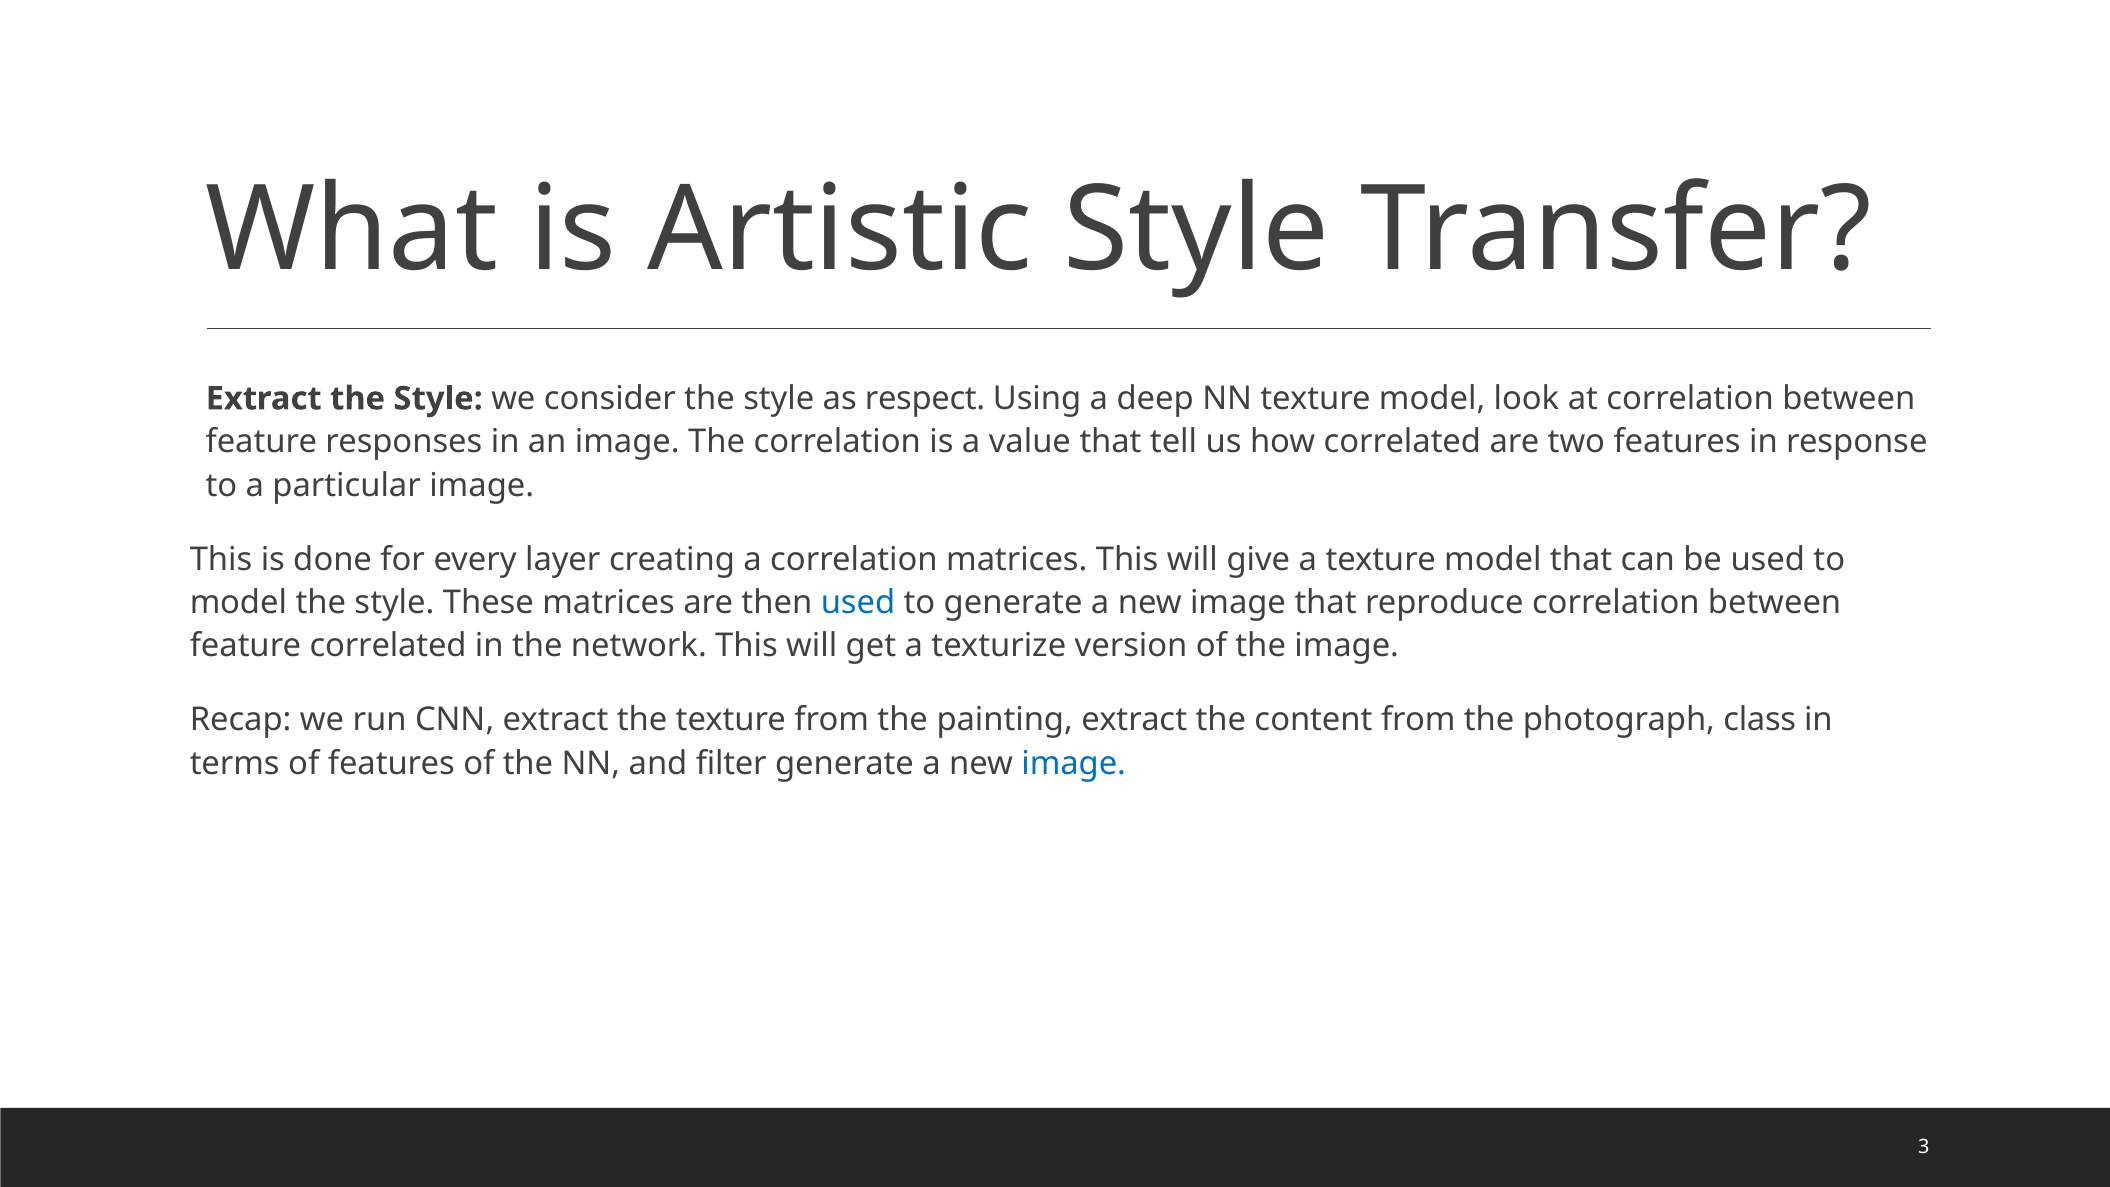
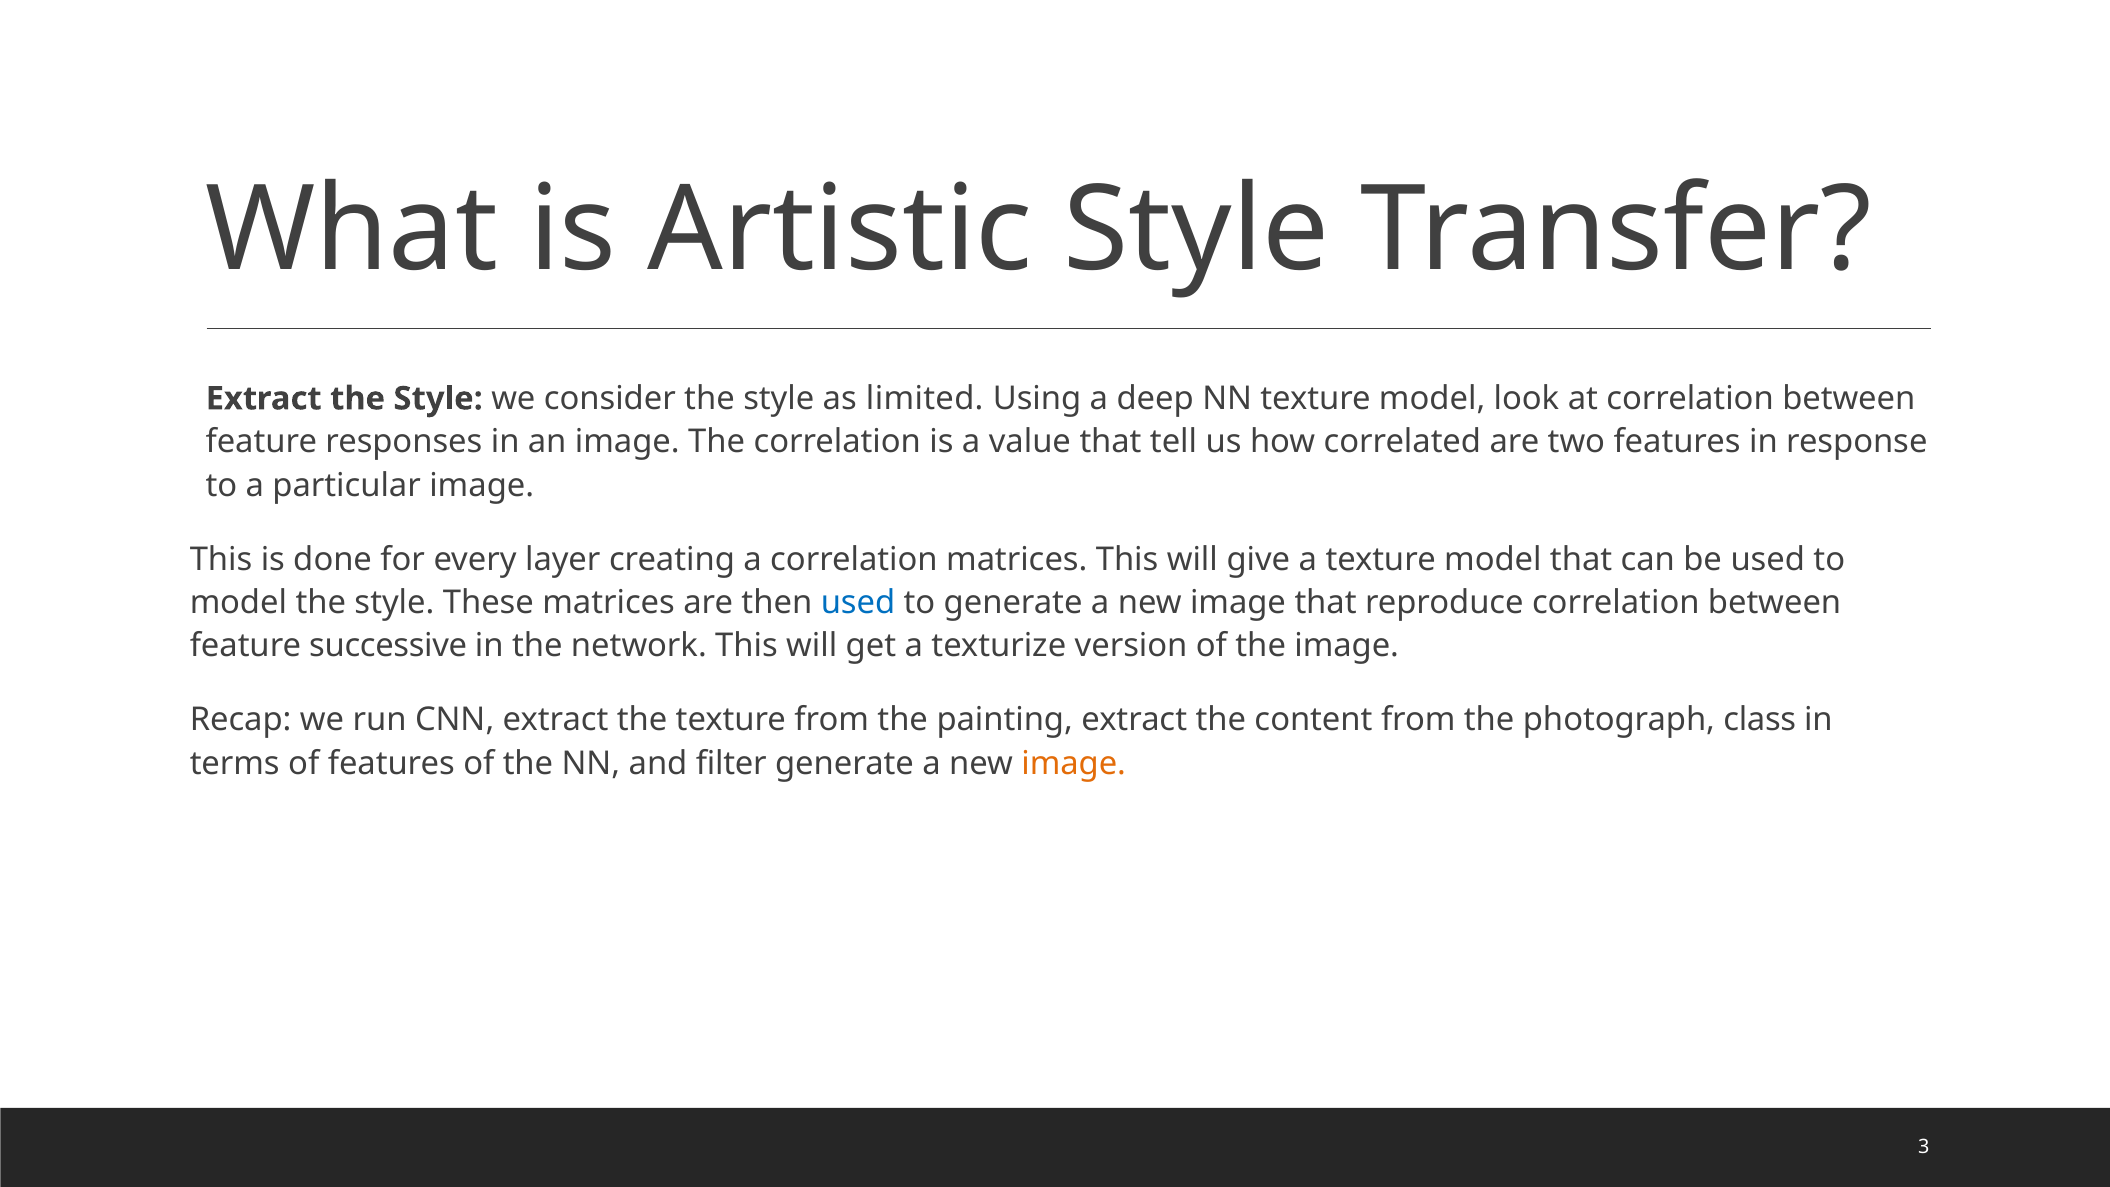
respect: respect -> limited
feature correlated: correlated -> successive
image at (1074, 763) colour: blue -> orange
